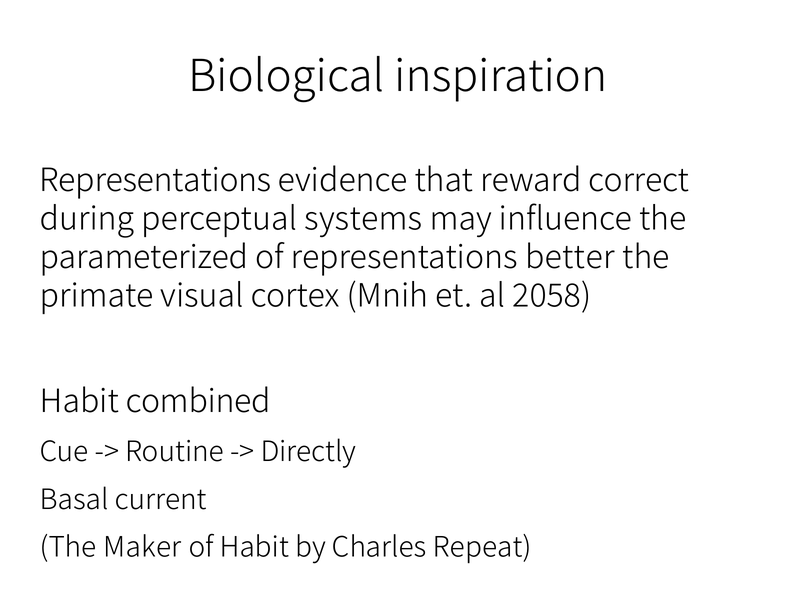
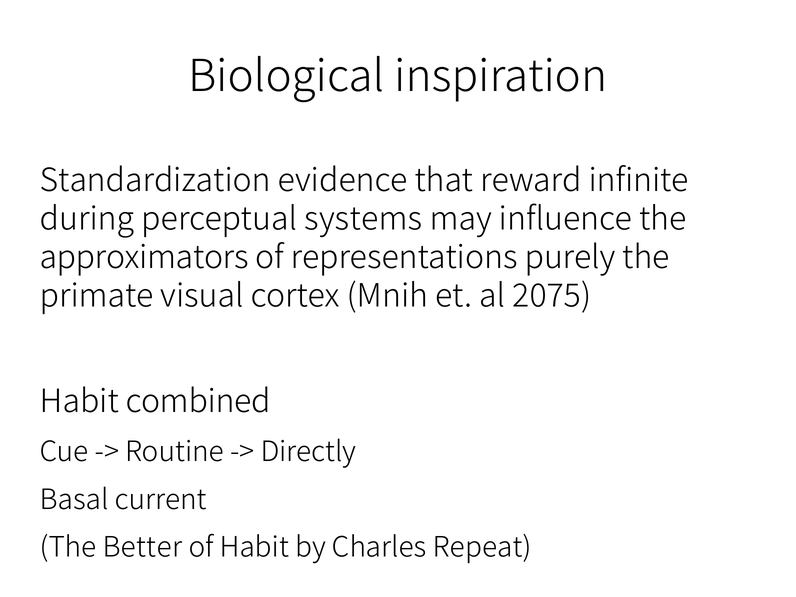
Representations at (155, 181): Representations -> Standardization
correct: correct -> infinite
parameterized: parameterized -> approximators
better: better -> purely
2058: 2058 -> 2075
Maker: Maker -> Better
